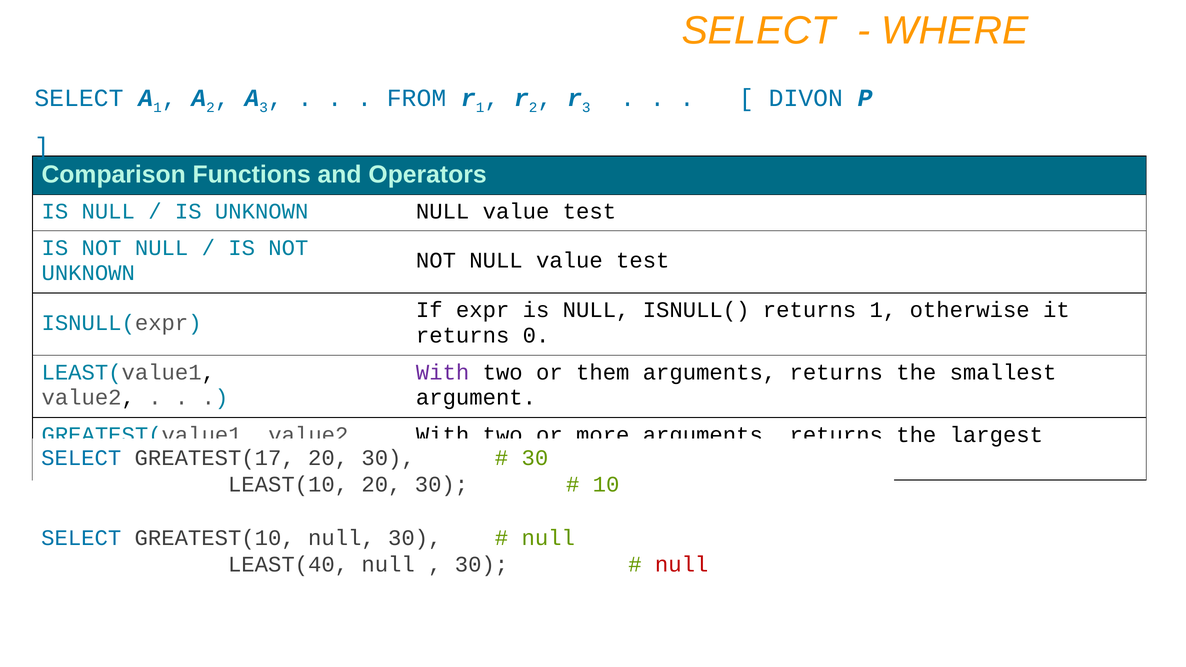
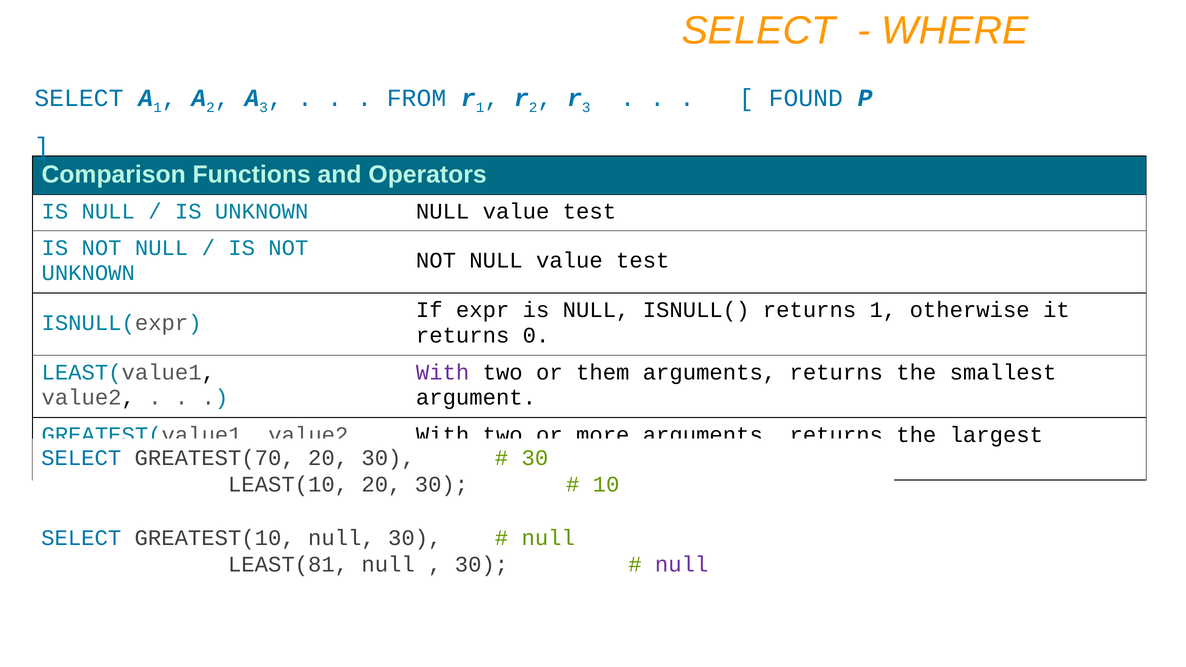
DIVON: DIVON -> FOUND
GREATEST(17: GREATEST(17 -> GREATEST(70
LEAST(40: LEAST(40 -> LEAST(81
null at (682, 565) colour: red -> purple
